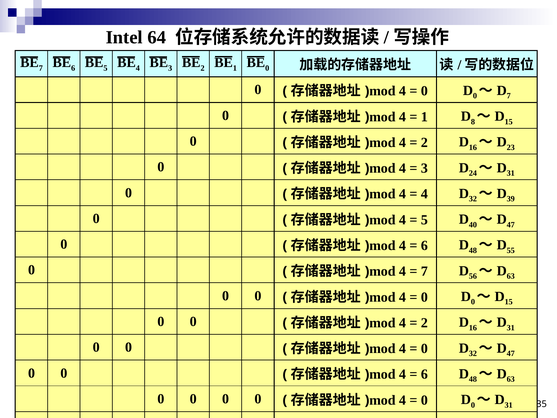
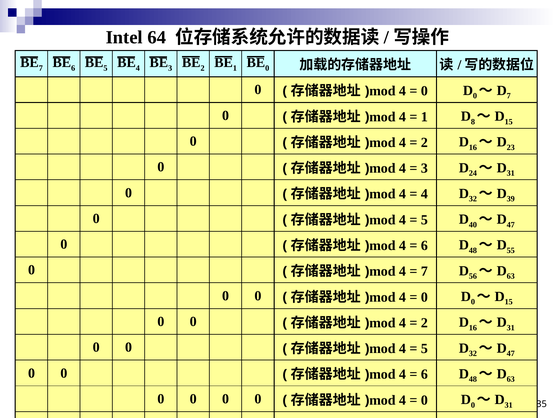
0 at (424, 348): 0 -> 5
